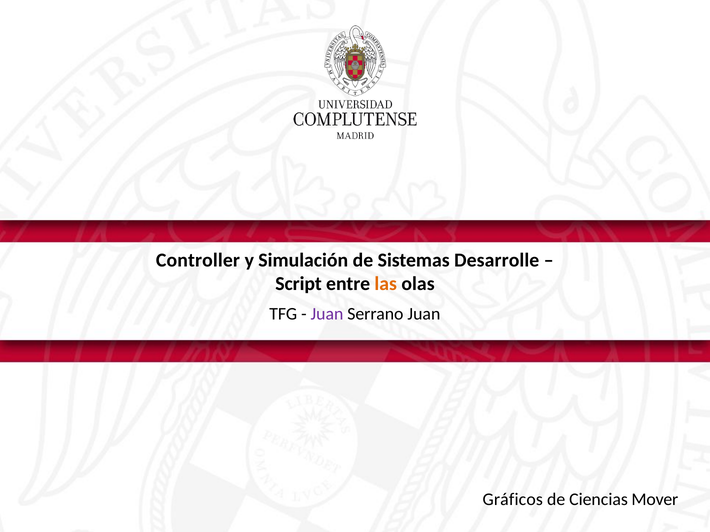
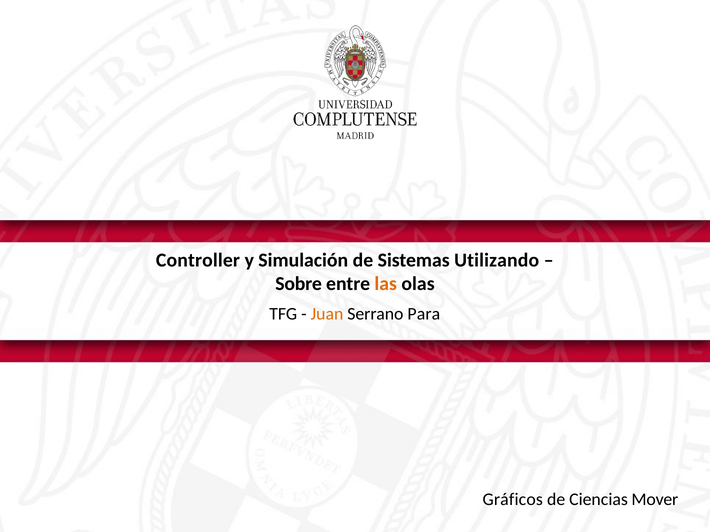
Desarrolle: Desarrolle -> Utilizando
Script: Script -> Sobre
Juan at (327, 314) colour: purple -> orange
Serrano Juan: Juan -> Para
